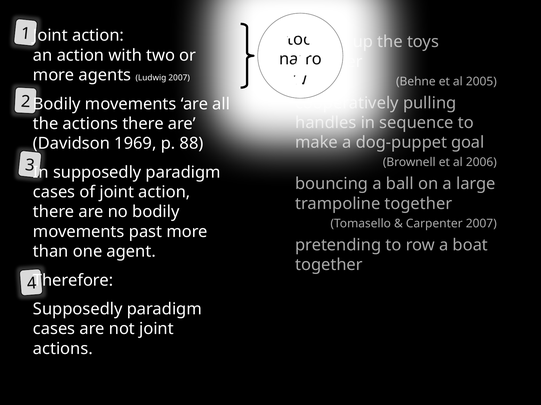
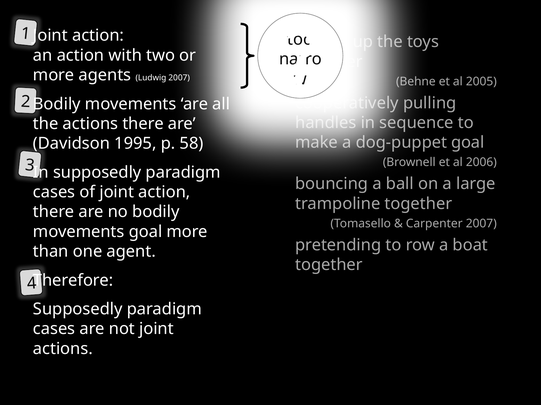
1969: 1969 -> 1995
88: 88 -> 58
movements past: past -> goal
